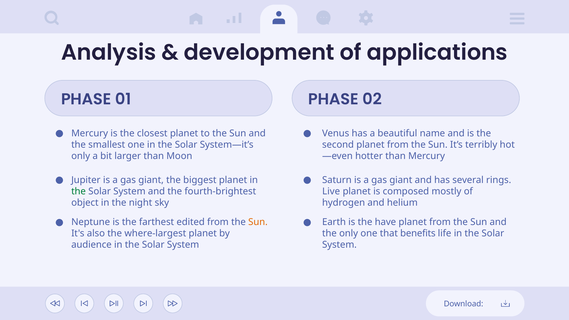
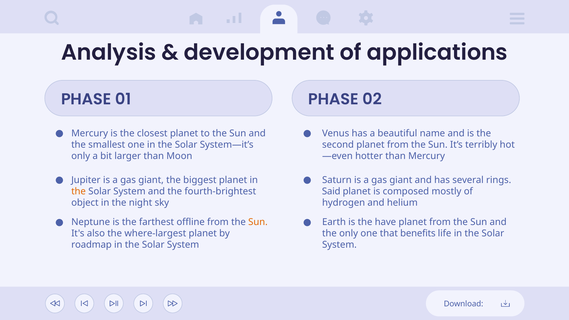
the at (79, 191) colour: green -> orange
Live: Live -> Said
edited: edited -> offline
audience: audience -> roadmap
